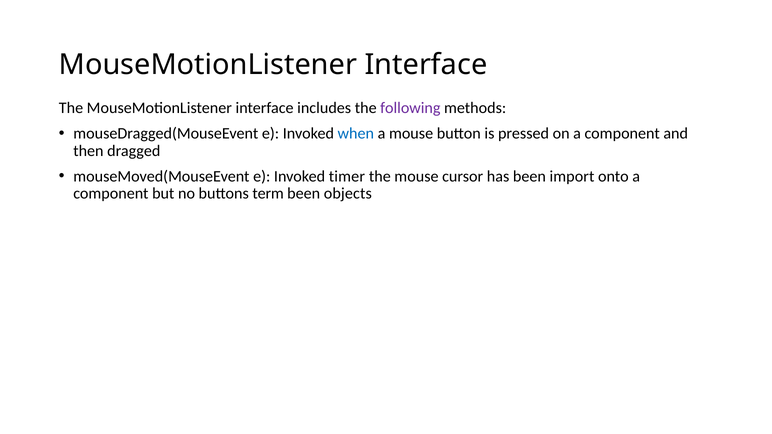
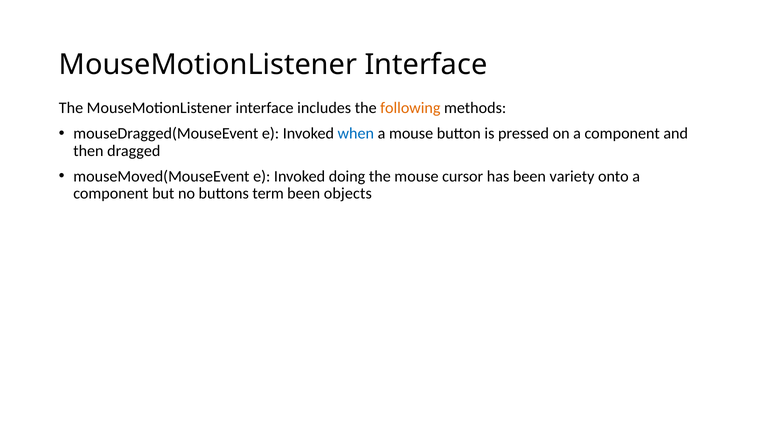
following colour: purple -> orange
timer: timer -> doing
import: import -> variety
